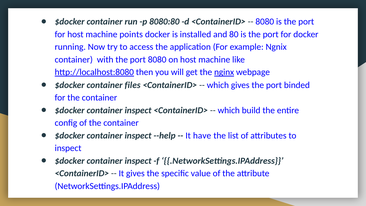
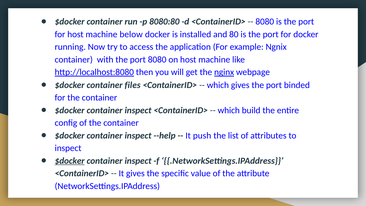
points: points -> below
have: have -> push
$docker at (70, 161) underline: none -> present
